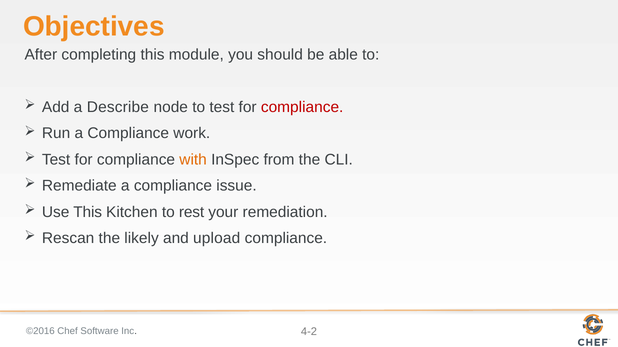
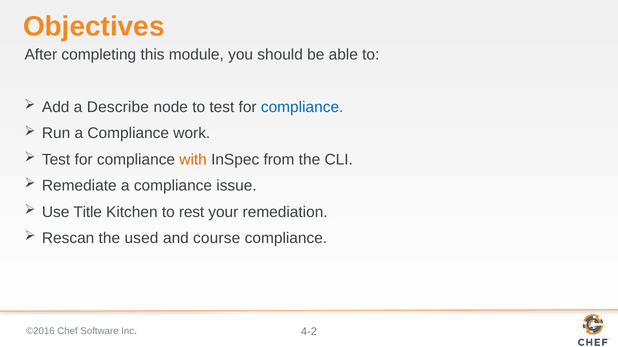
compliance at (302, 107) colour: red -> blue
Use This: This -> Title
likely: likely -> used
upload: upload -> course
